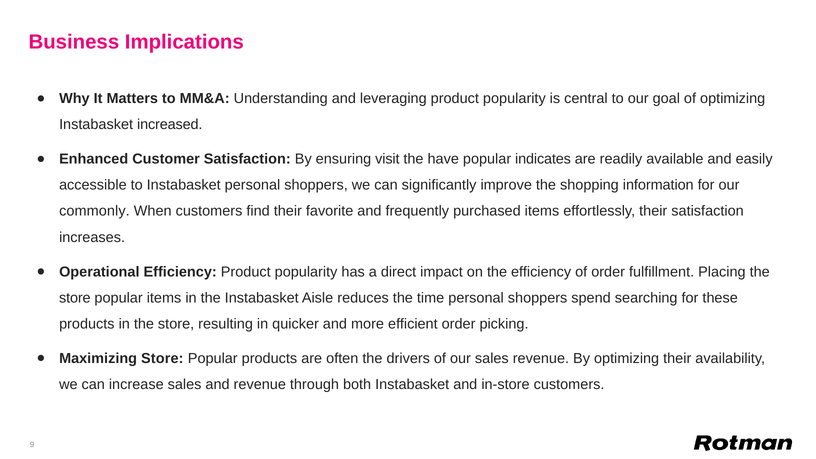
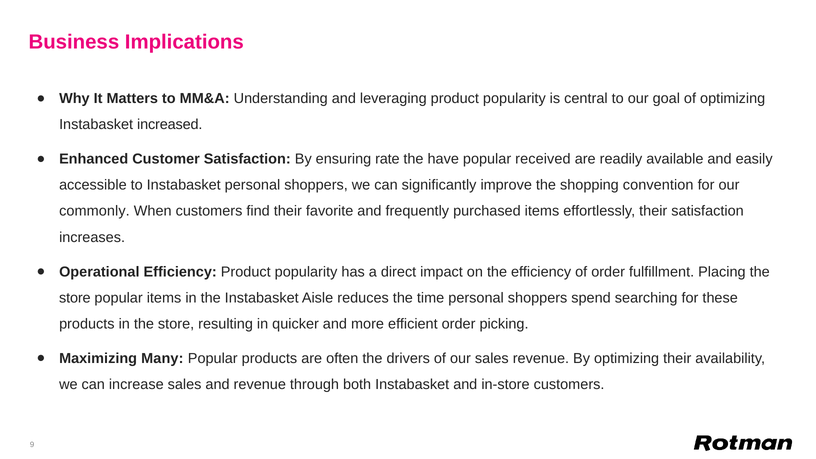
visit: visit -> rate
indicates: indicates -> received
information: information -> convention
Maximizing Store: Store -> Many
